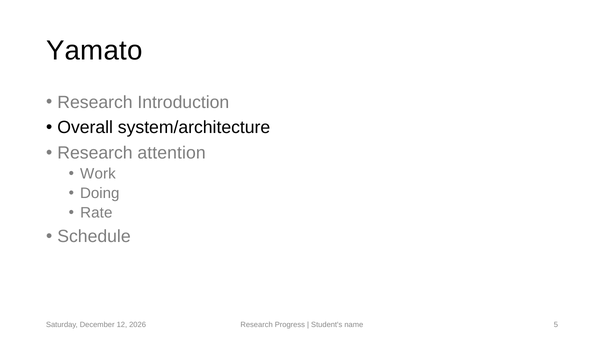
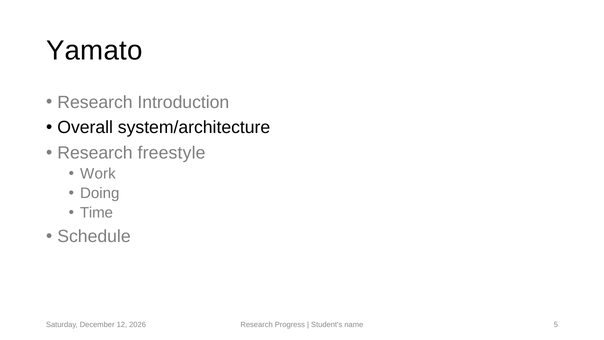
attention: attention -> freestyle
Rate: Rate -> Time
